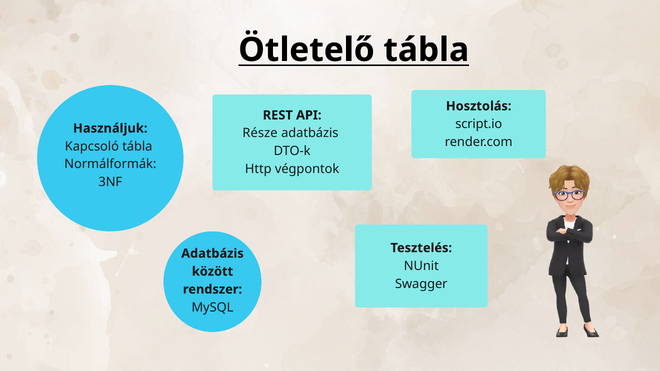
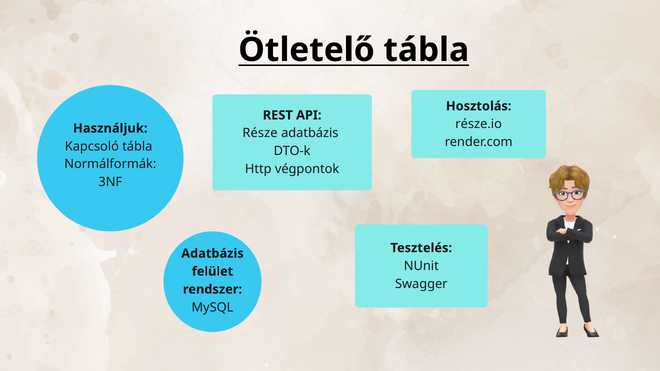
script.io: script.io -> része.io
között: között -> felület
